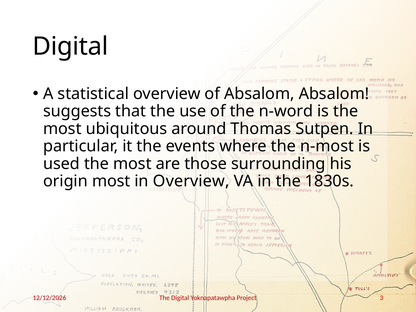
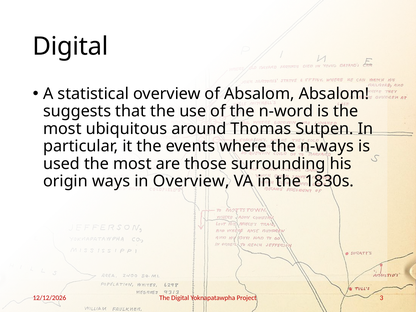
n-most: n-most -> n-ways
origin most: most -> ways
